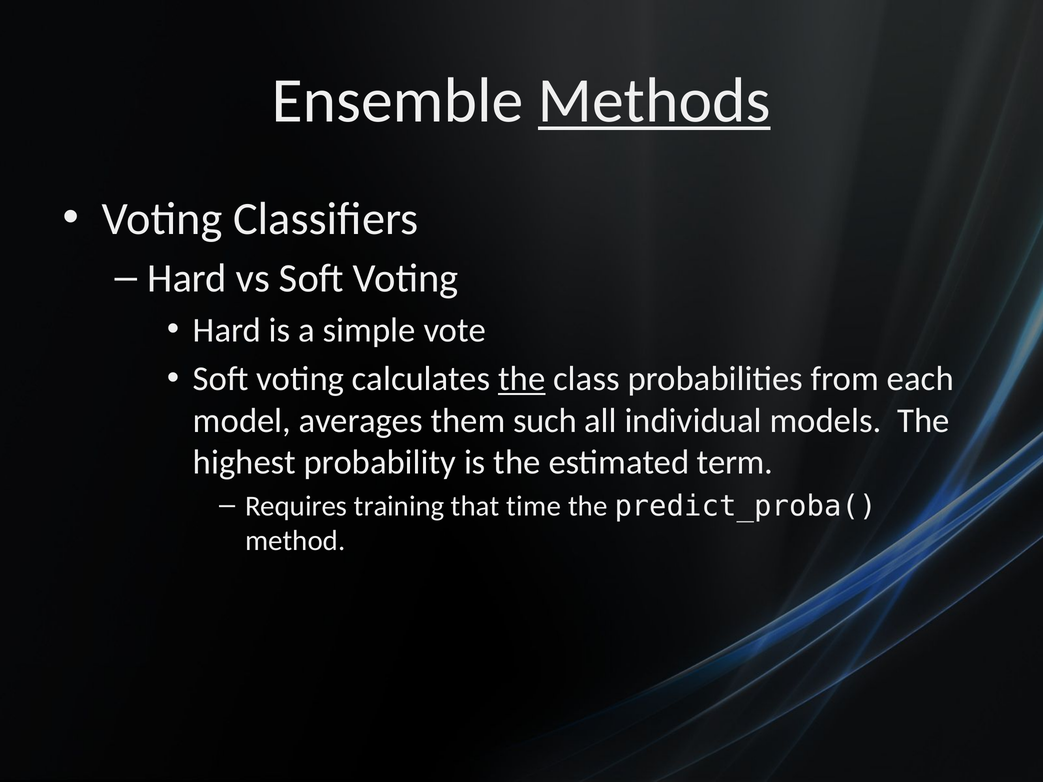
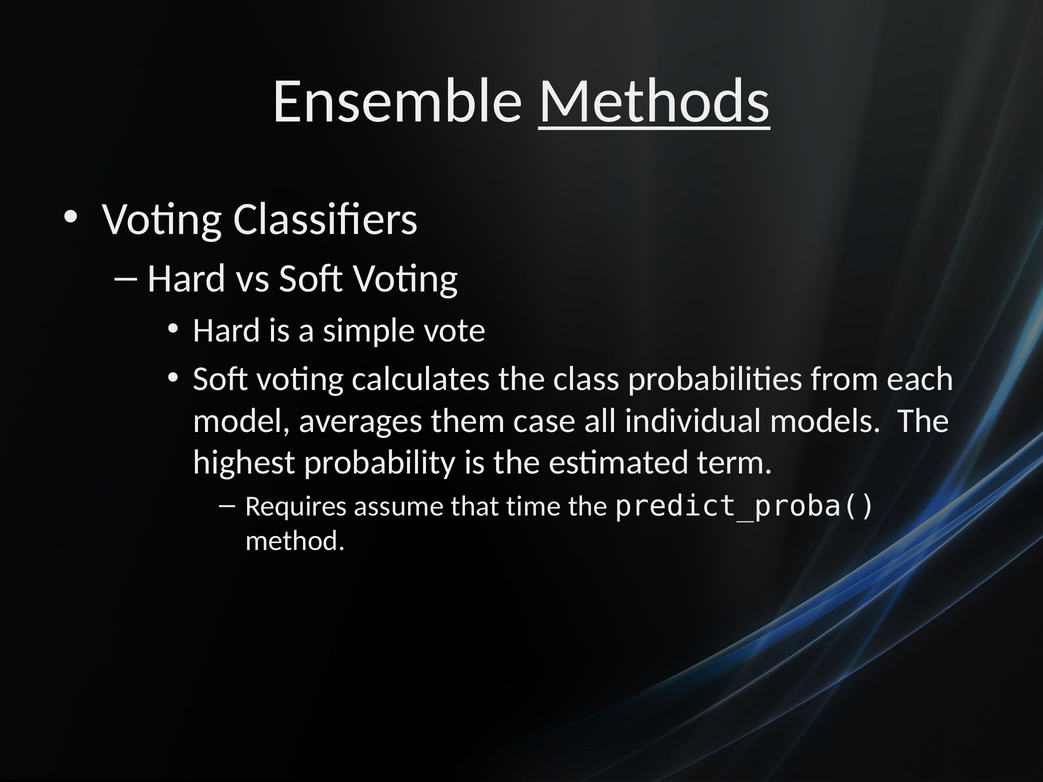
the at (522, 379) underline: present -> none
such: such -> case
training: training -> assume
